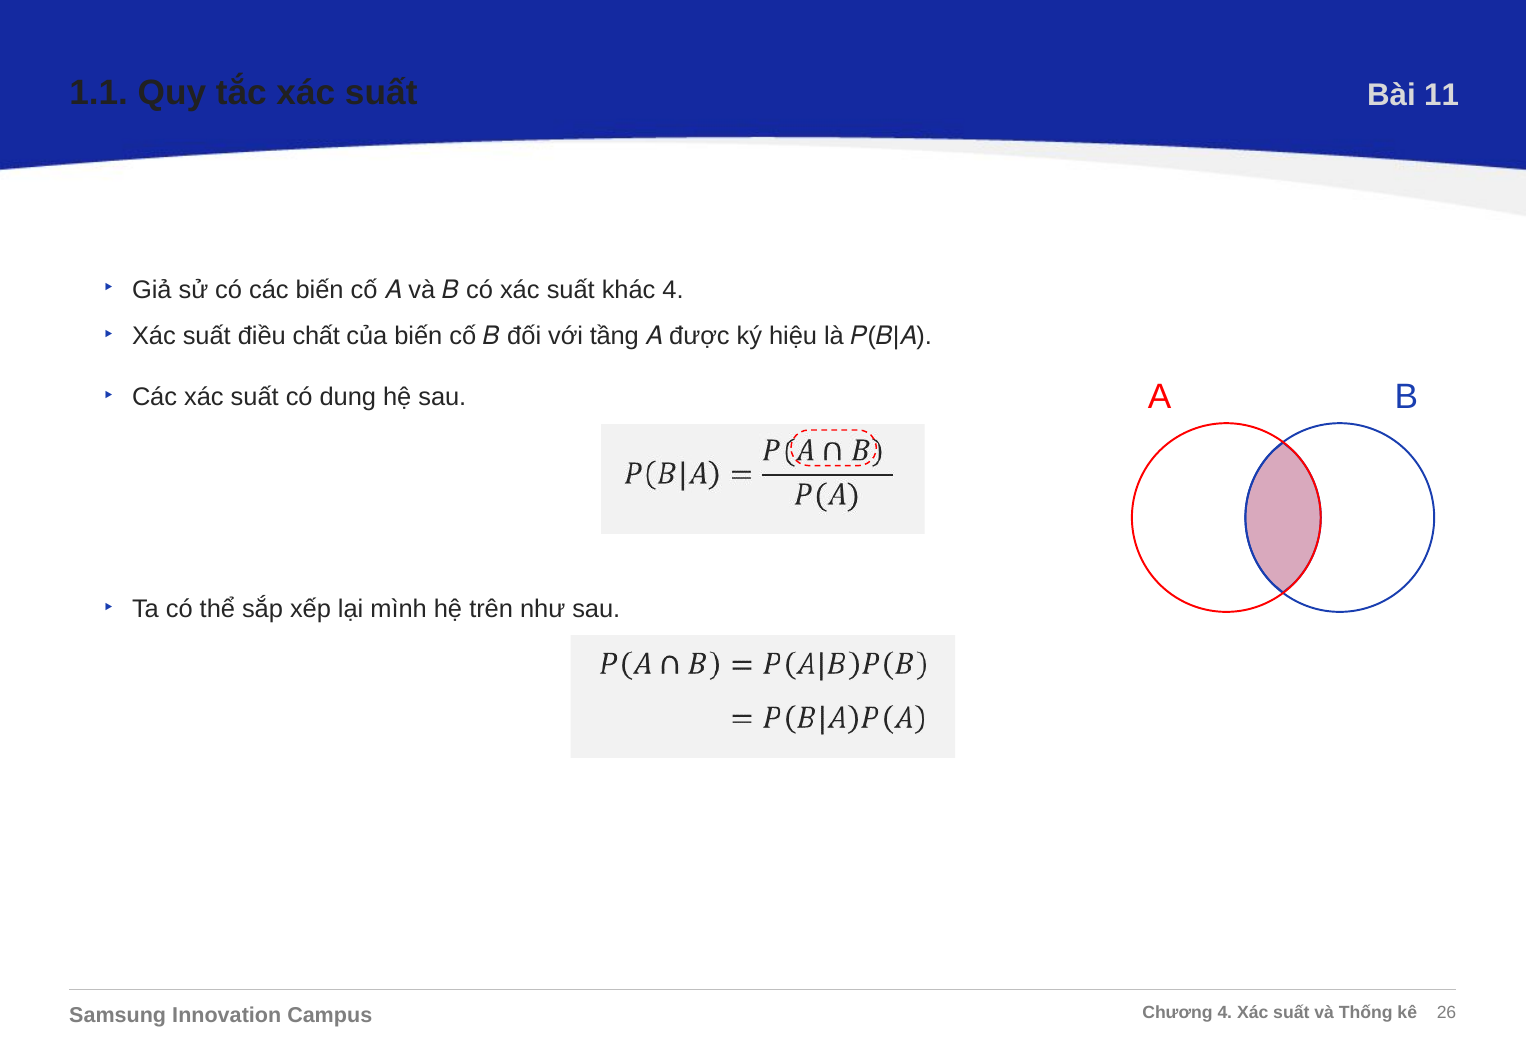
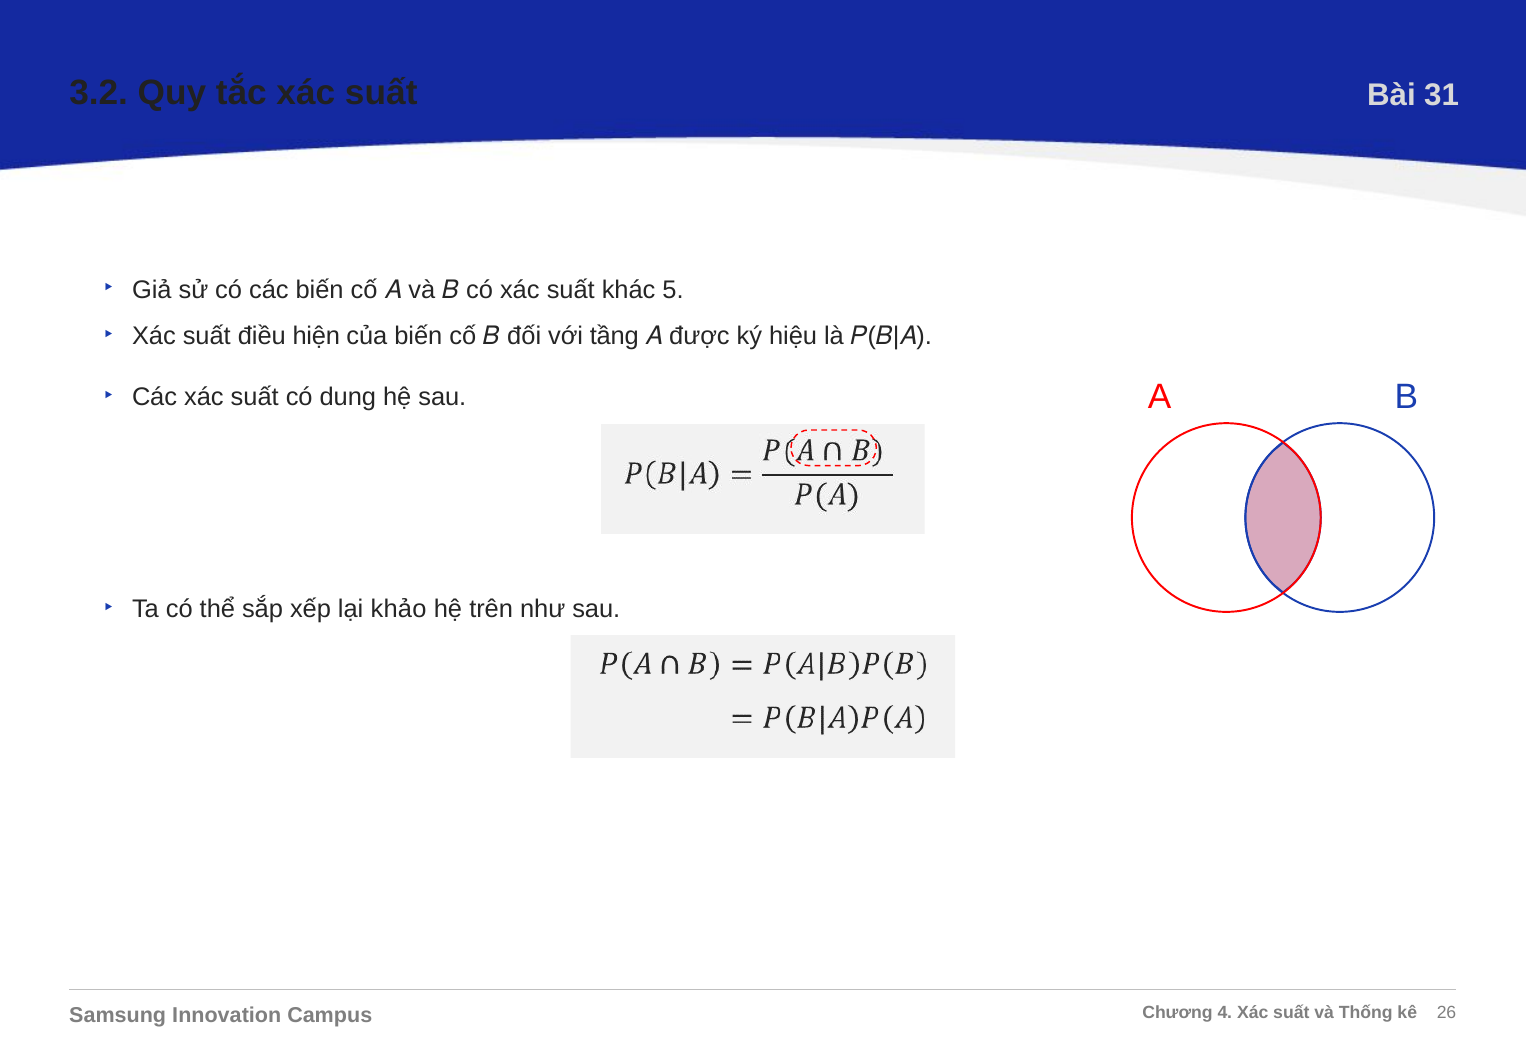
1.1: 1.1 -> 3.2
11: 11 -> 31
khác 4: 4 -> 5
chất: chất -> hiện
mình: mình -> khảo
